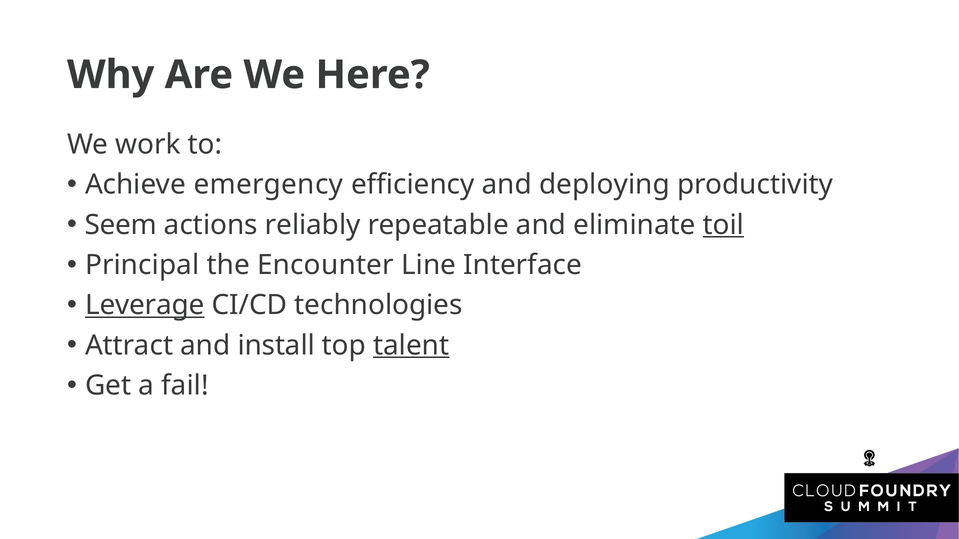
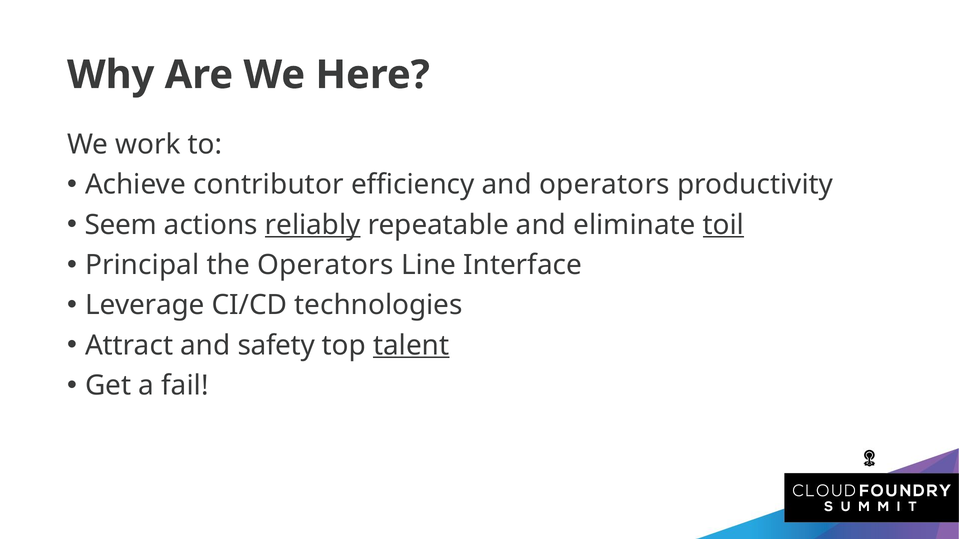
emergency: emergency -> contributor
and deploying: deploying -> operators
reliably underline: none -> present
the Encounter: Encounter -> Operators
Leverage underline: present -> none
install: install -> safety
